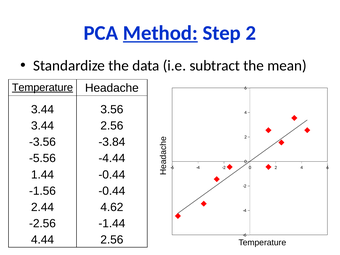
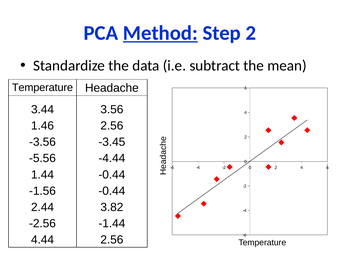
Temperature at (42, 87) underline: present -> none
3.44 at (42, 126): 3.44 -> 1.46
-3.84: -3.84 -> -3.45
4.62: 4.62 -> 3.82
